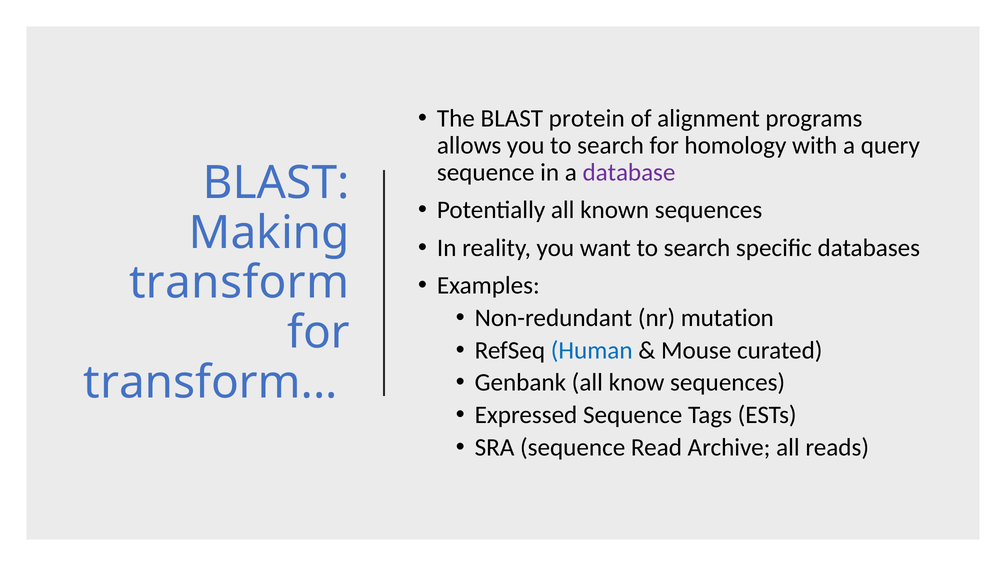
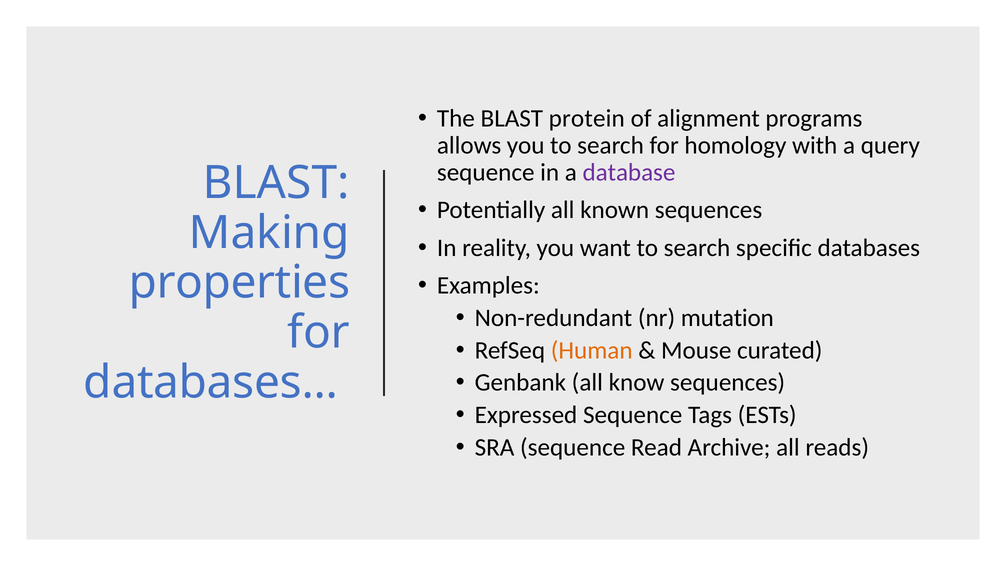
transform at (239, 283): transform -> properties
Human colour: blue -> orange
transform at (211, 382): transform -> databases
